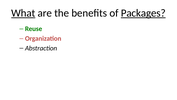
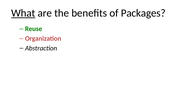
Packages underline: present -> none
